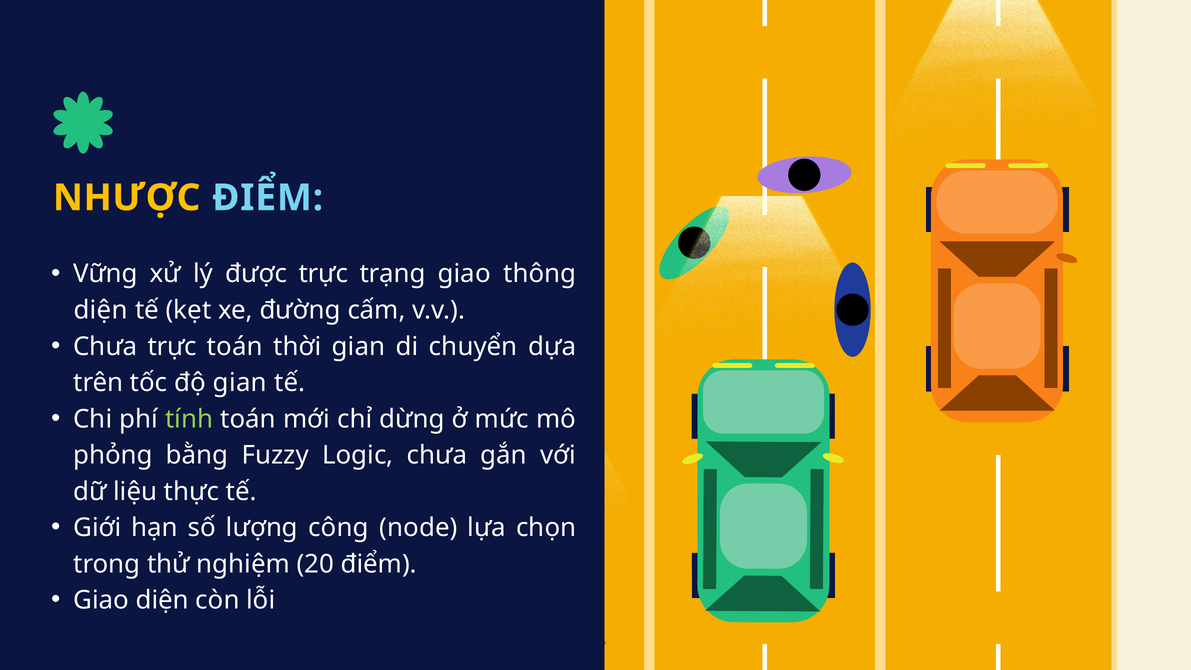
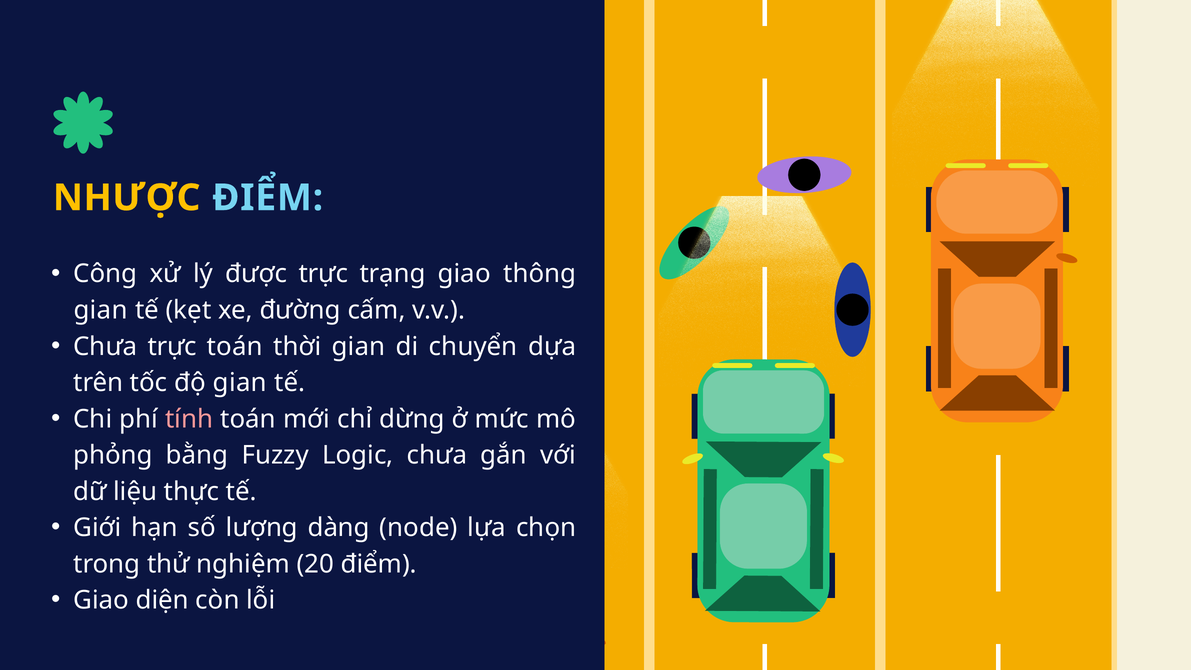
Vững: Vững -> Công
diện at (101, 310): diện -> gian
tính colour: light green -> pink
công: công -> dàng
